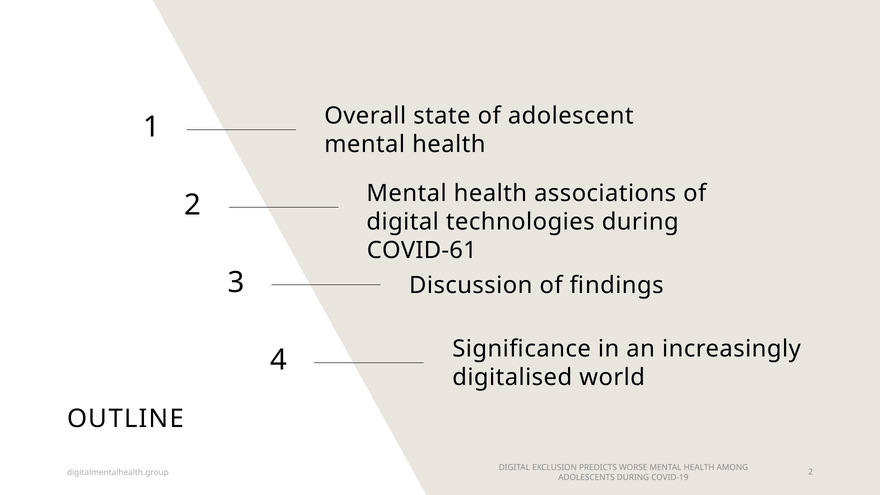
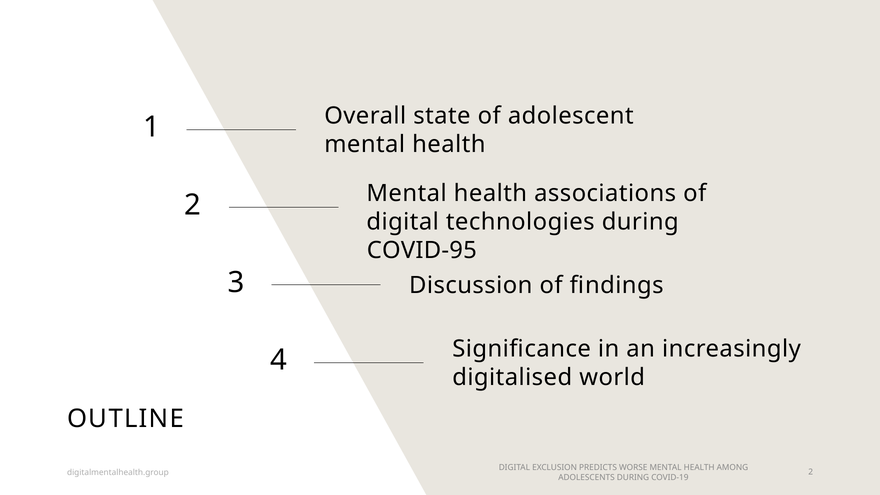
COVID-61: COVID-61 -> COVID-95
